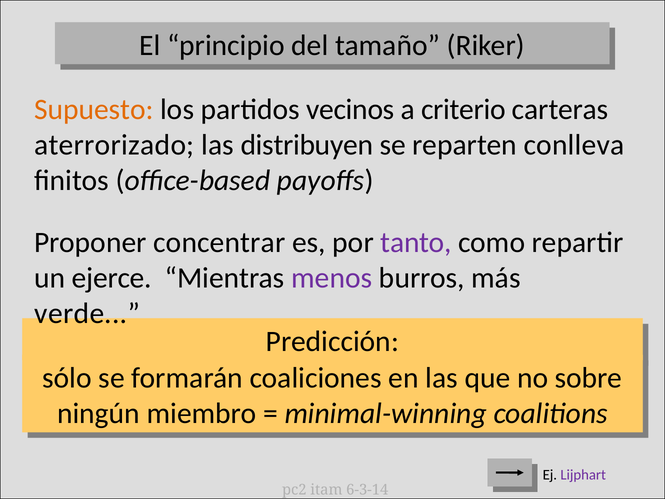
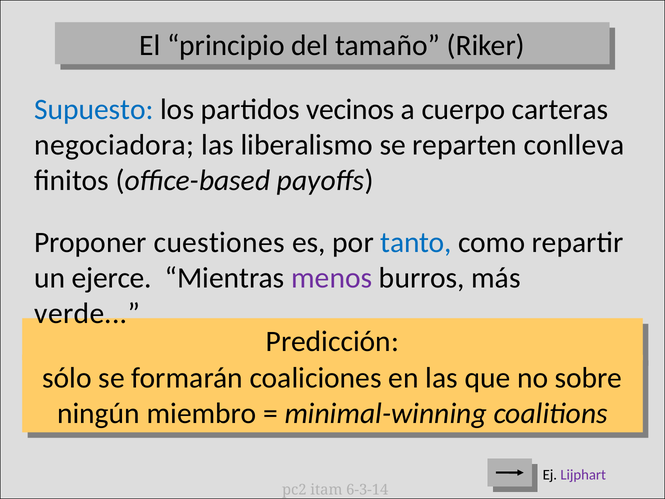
Supuesto colour: orange -> blue
criterio: criterio -> cuerpo
aterrorizado: aterrorizado -> negociadora
distribuyen: distribuyen -> liberalismo
concentrar: concentrar -> cuestiones
tanto colour: purple -> blue
